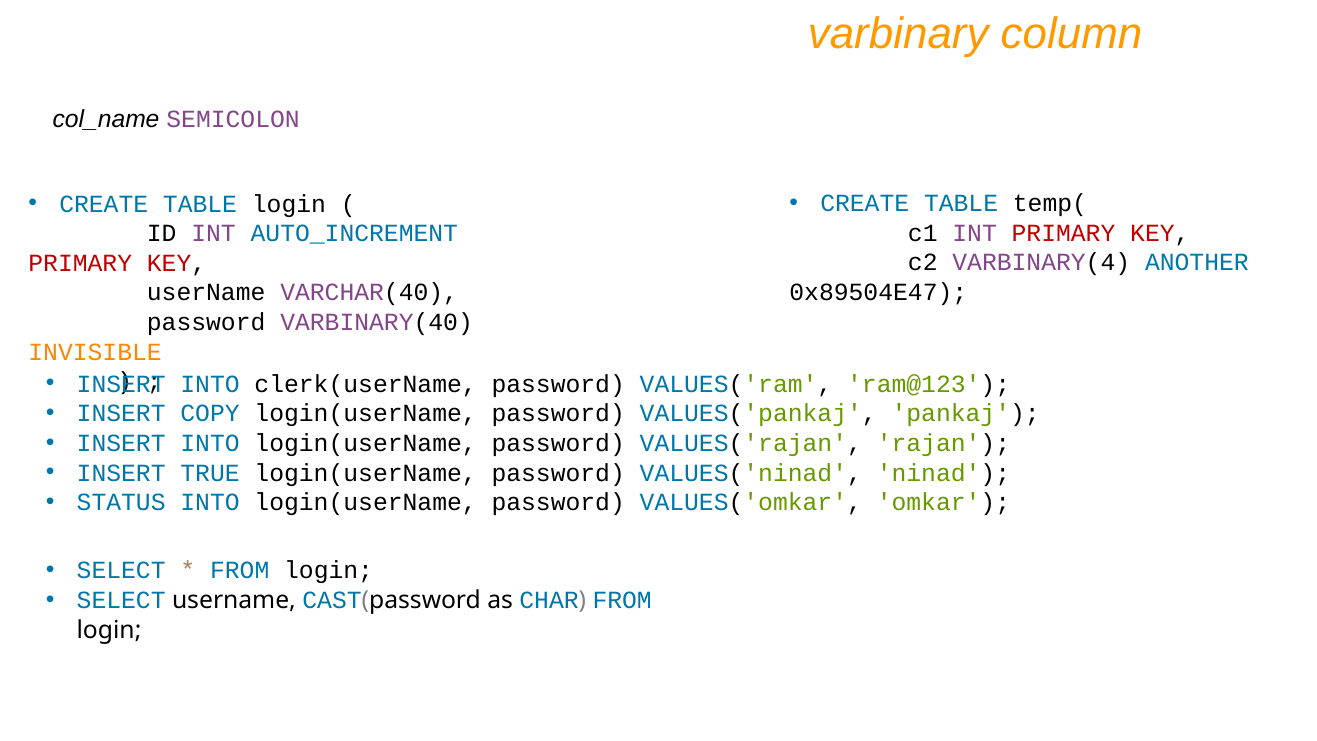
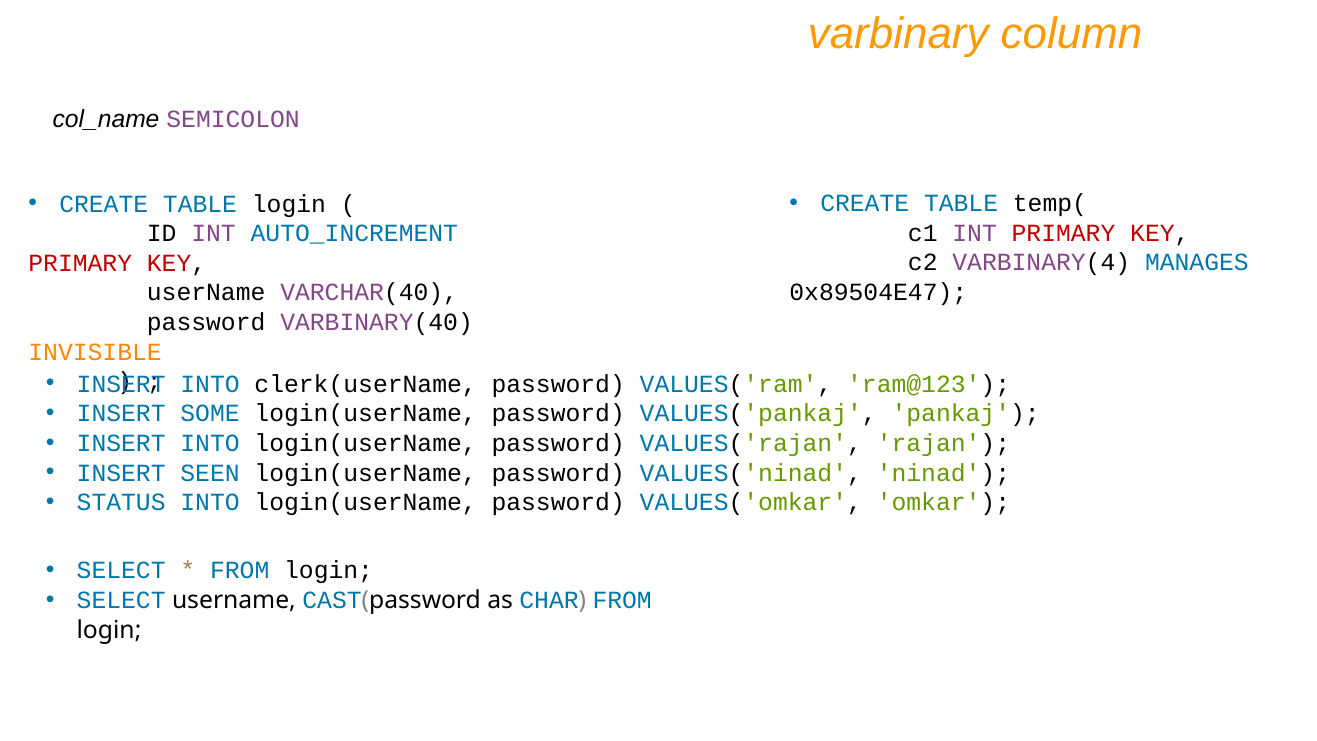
ANOTHER: ANOTHER -> MANAGES
COPY: COPY -> SOME
TRUE: TRUE -> SEEN
